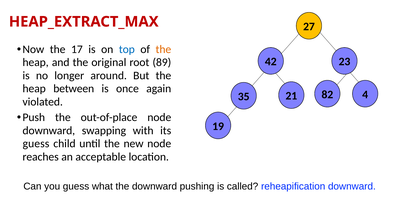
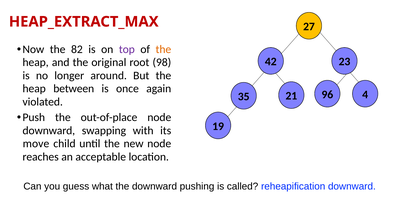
17: 17 -> 82
top colour: blue -> purple
89: 89 -> 98
82: 82 -> 96
guess at (36, 144): guess -> move
